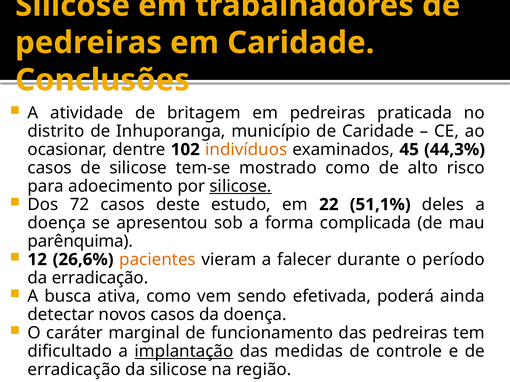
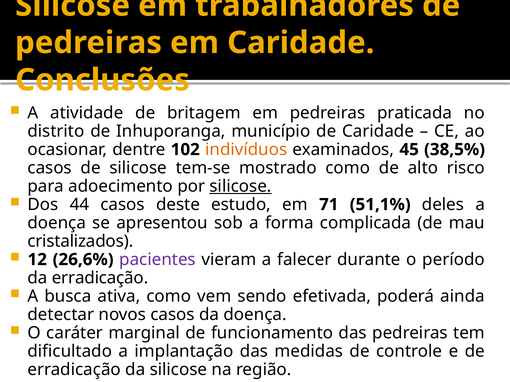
44,3%: 44,3% -> 38,5%
72: 72 -> 44
22: 22 -> 71
parênquima: parênquima -> cristalizados
pacientes colour: orange -> purple
implantação underline: present -> none
